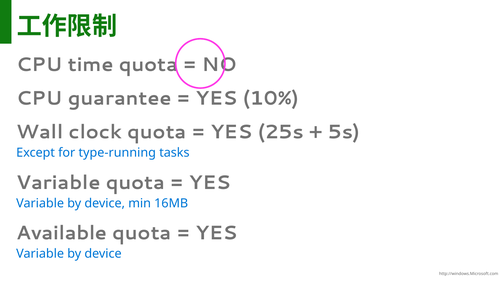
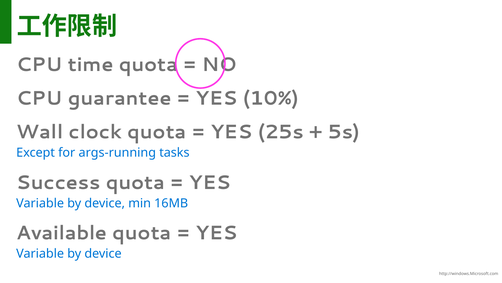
type-running: type-running -> args-running
Variable at (58, 182): Variable -> Success
